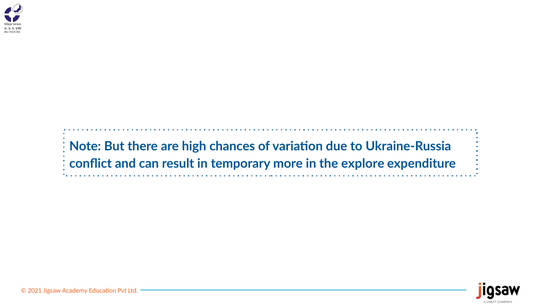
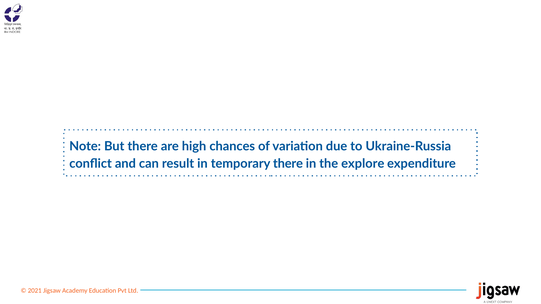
temporary more: more -> there
